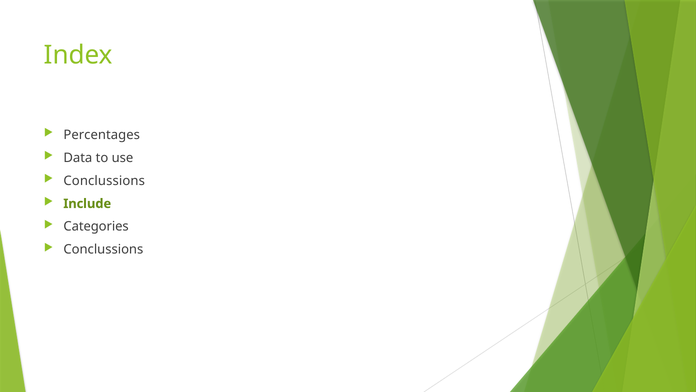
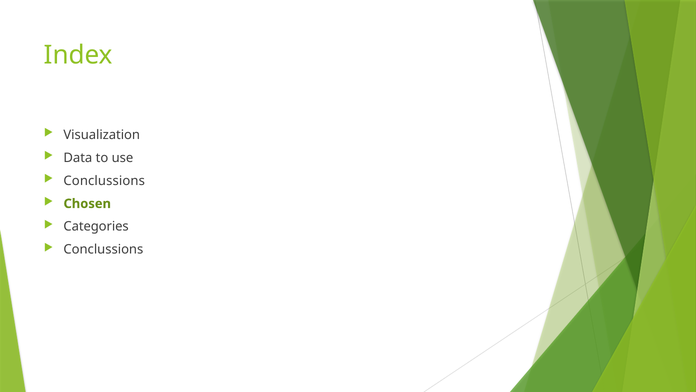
Percentages: Percentages -> Visualization
Include: Include -> Chosen
